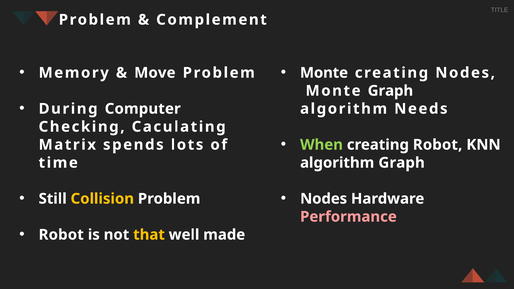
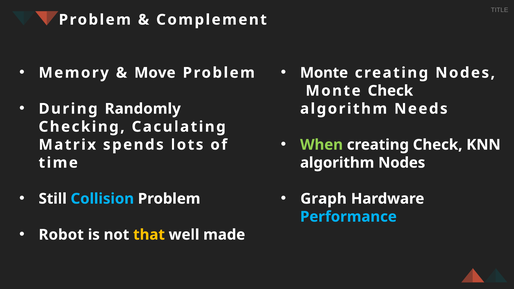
Monte Graph: Graph -> Check
Computer: Computer -> Randomly
creating Robot: Robot -> Check
algorithm Graph: Graph -> Nodes
Collision colour: yellow -> light blue
Nodes at (324, 199): Nodes -> Graph
Performance colour: pink -> light blue
